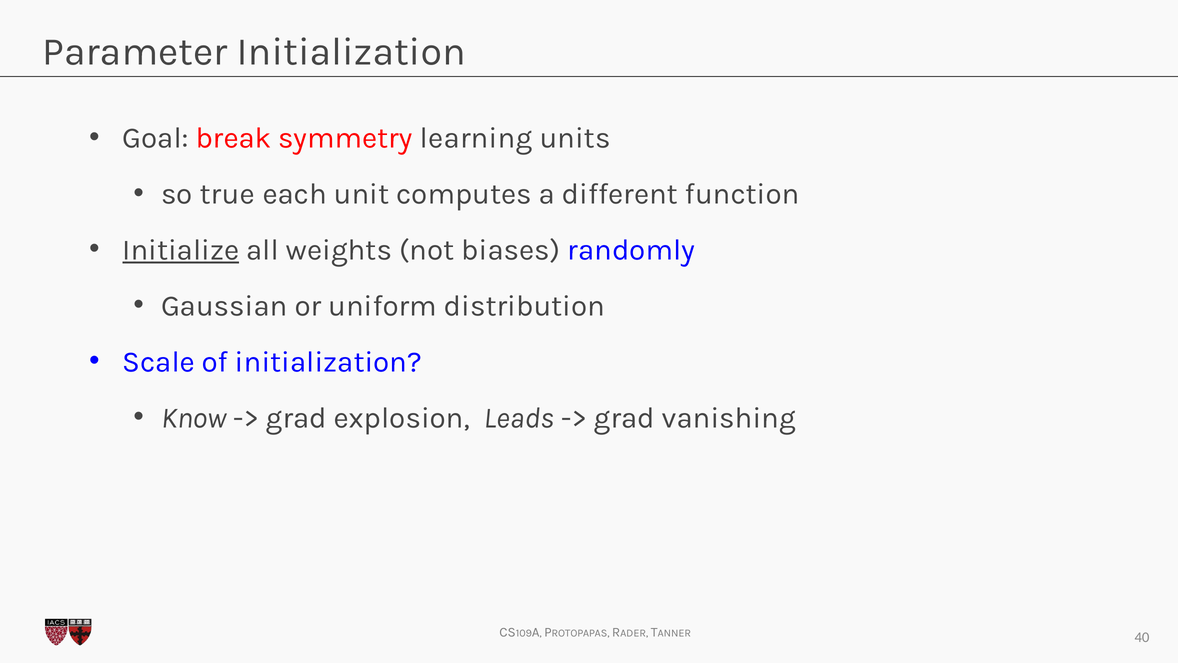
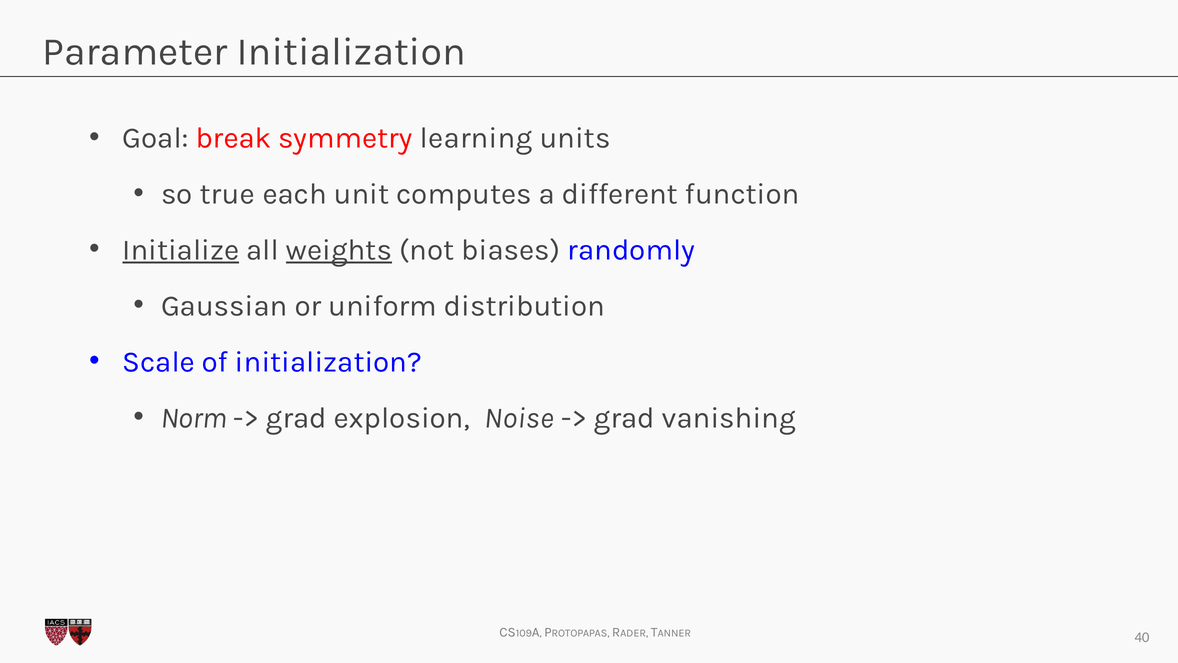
weights underline: none -> present
Know: Know -> Norm
Leads: Leads -> Noise
